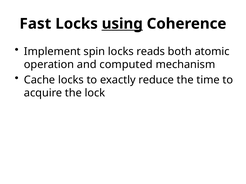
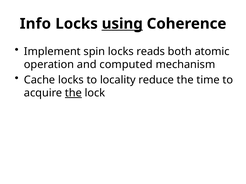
Fast: Fast -> Info
exactly: exactly -> locality
the at (73, 93) underline: none -> present
